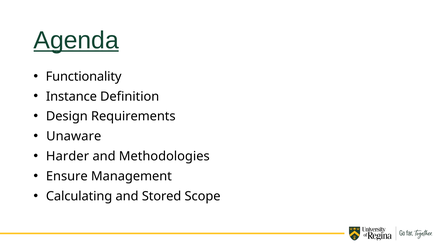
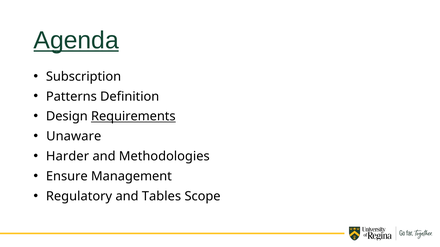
Functionality: Functionality -> Subscription
Instance: Instance -> Patterns
Requirements underline: none -> present
Calculating: Calculating -> Regulatory
Stored: Stored -> Tables
